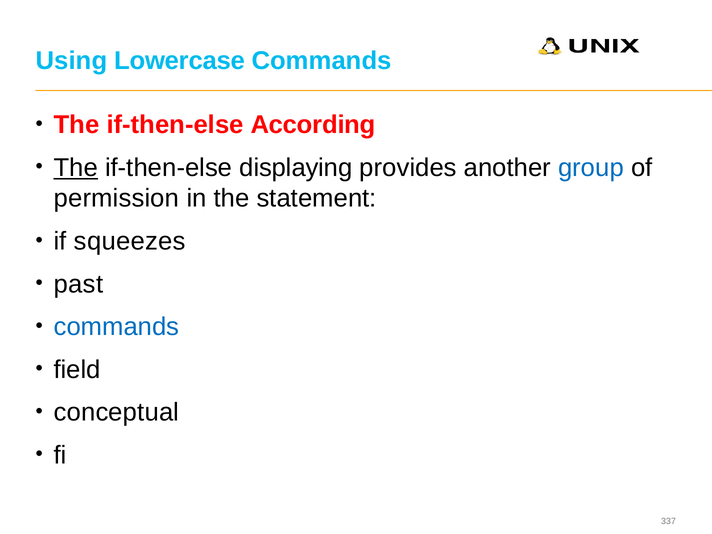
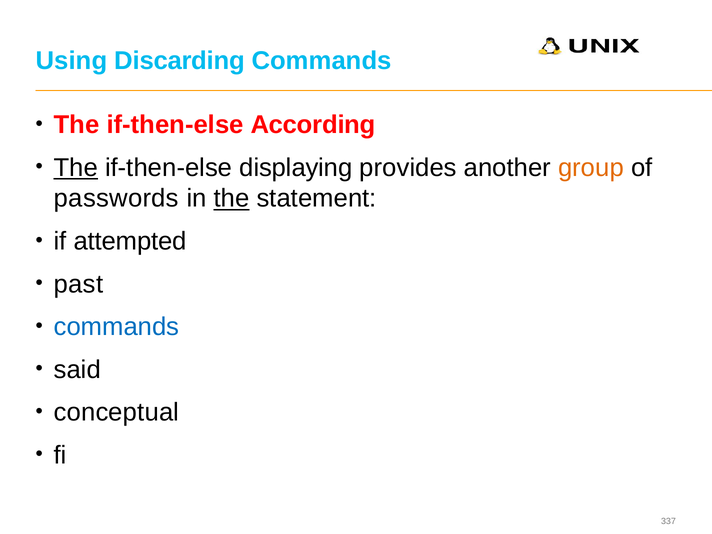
Lowercase: Lowercase -> Discarding
group colour: blue -> orange
permission: permission -> passwords
the at (232, 199) underline: none -> present
squeezes: squeezes -> attempted
field: field -> said
